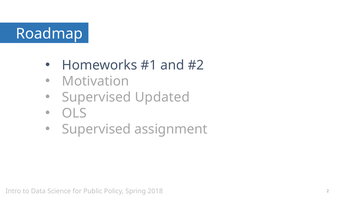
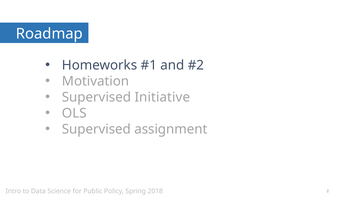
Updated: Updated -> Initiative
